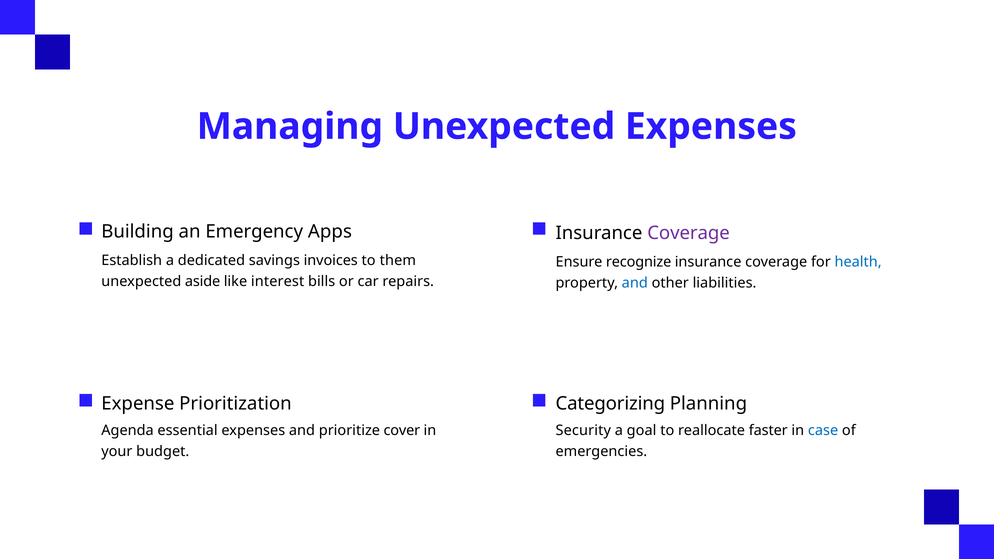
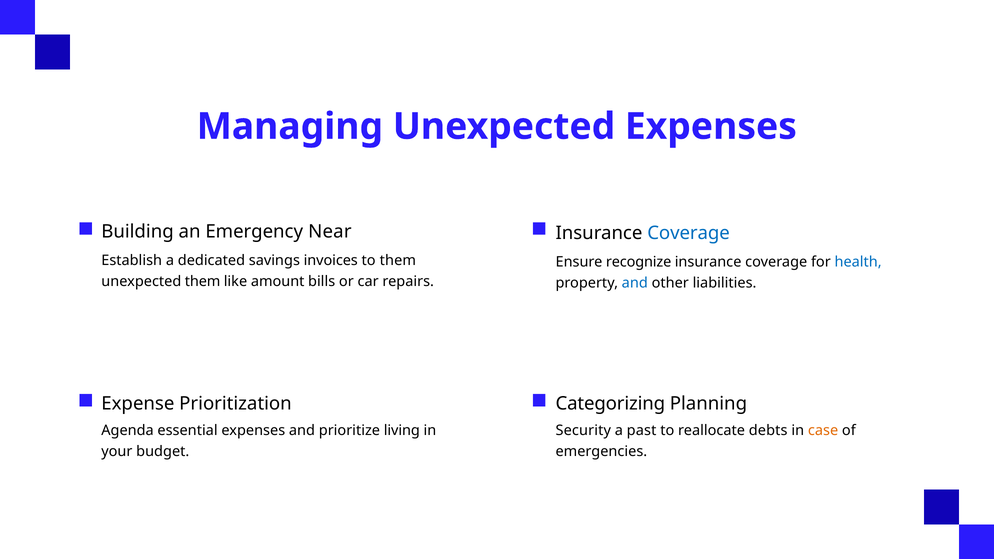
Apps: Apps -> Near
Coverage at (689, 233) colour: purple -> blue
unexpected aside: aside -> them
interest: interest -> amount
cover: cover -> living
goal: goal -> past
faster: faster -> debts
case colour: blue -> orange
